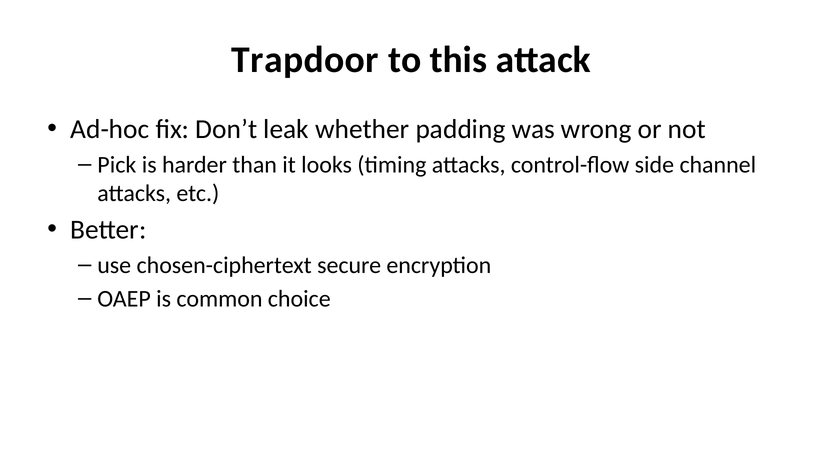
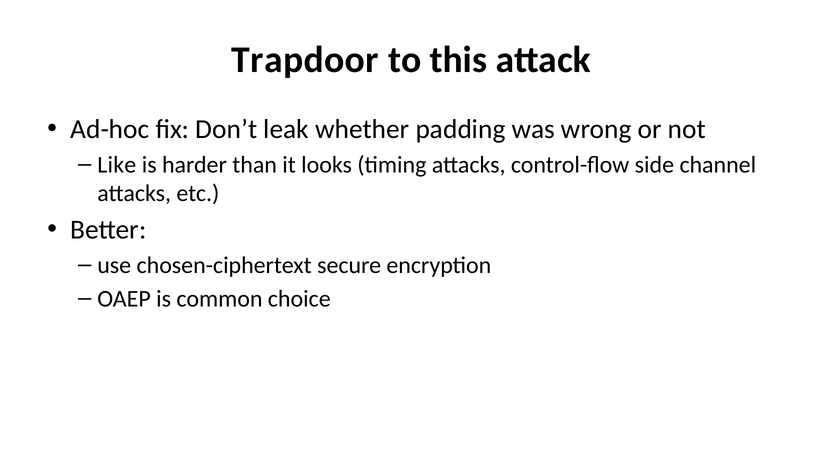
Pick: Pick -> Like
